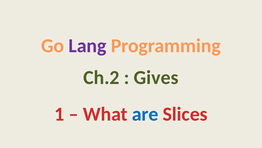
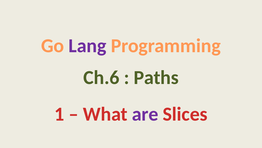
Ch.2: Ch.2 -> Ch.6
Gives: Gives -> Paths
are colour: blue -> purple
